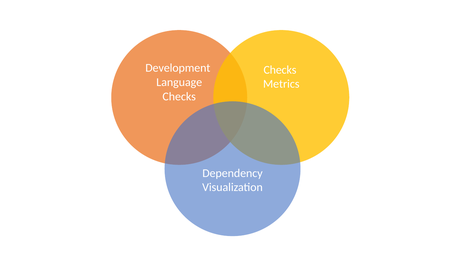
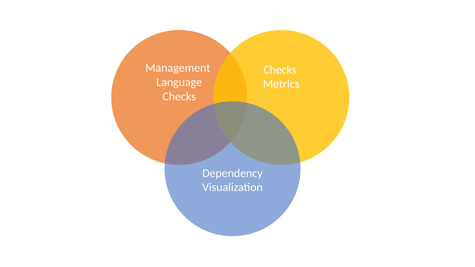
Development: Development -> Management
